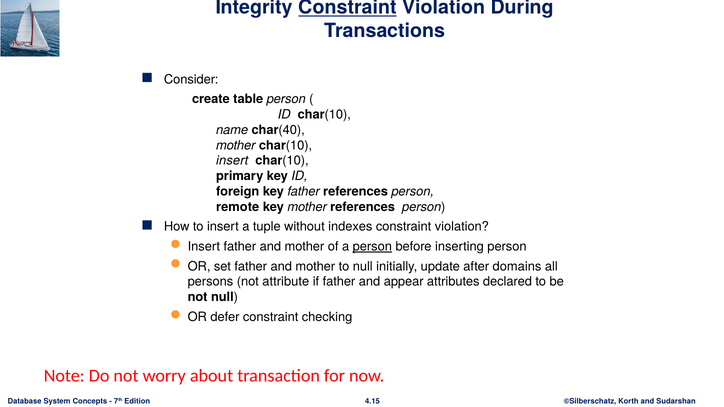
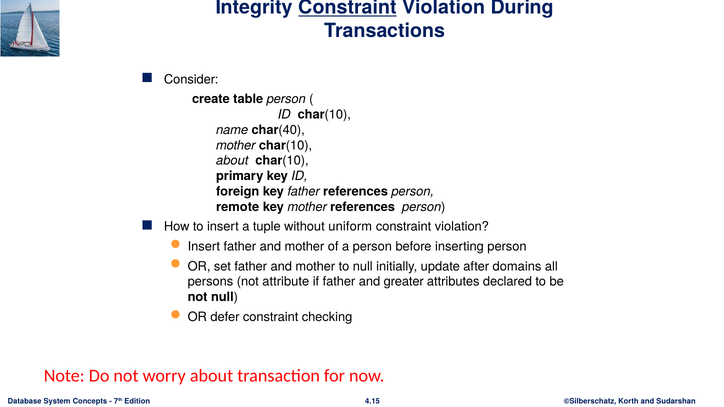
insert at (232, 161): insert -> about
indexes: indexes -> uniform
person at (372, 247) underline: present -> none
appear: appear -> greater
